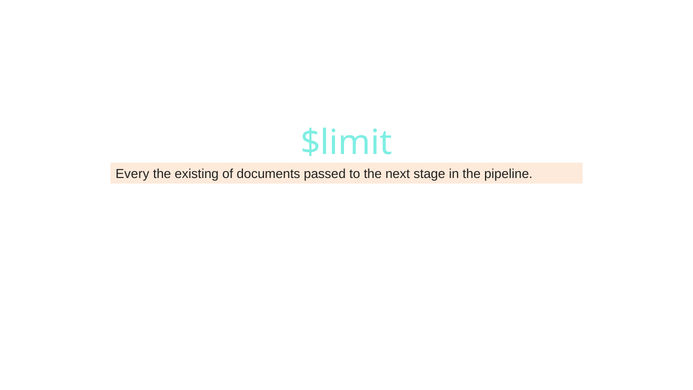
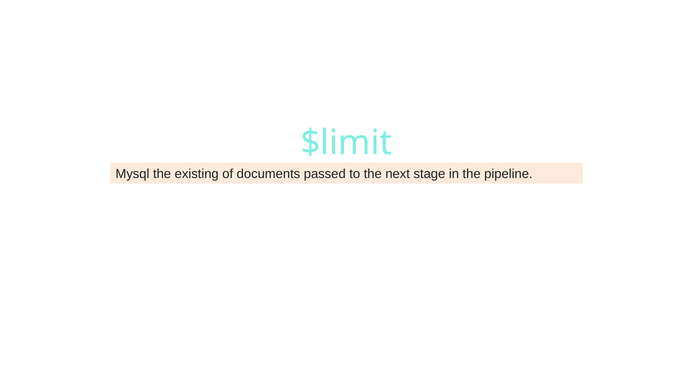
Every: Every -> Mysql
